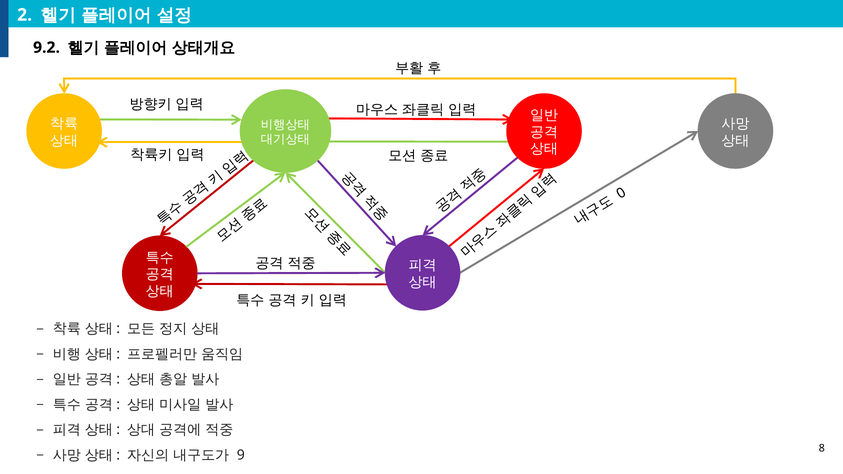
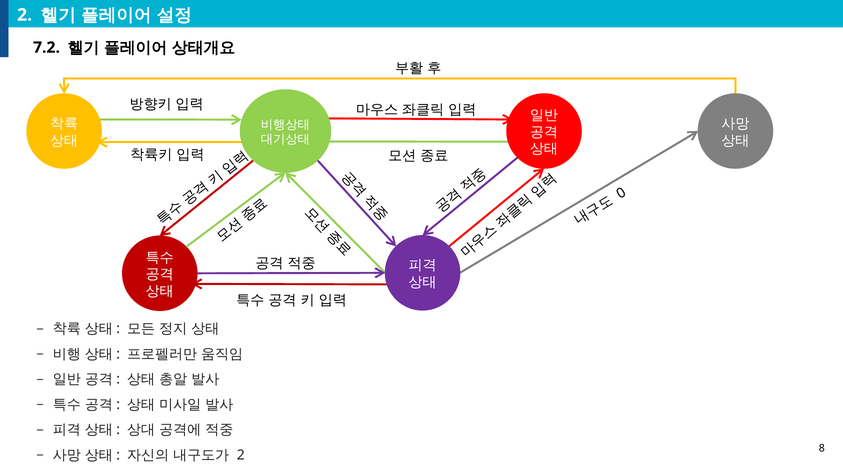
9.2: 9.2 -> 7.2
9 at (241, 455): 9 -> 2
